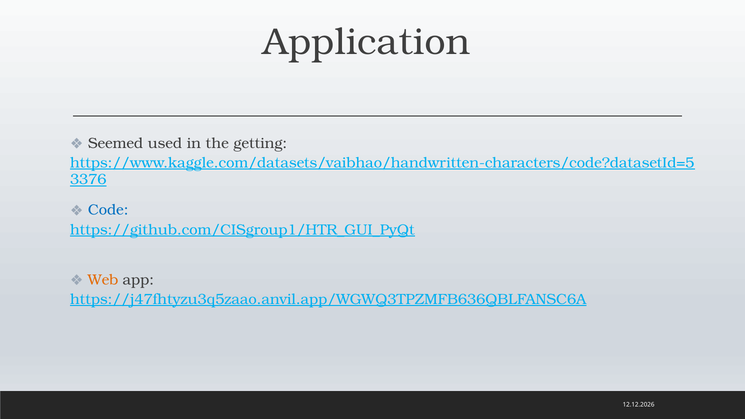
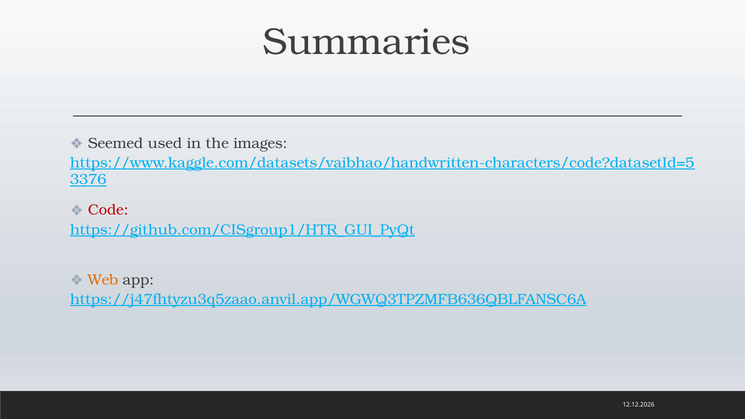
Application: Application -> Summaries
getting: getting -> images
Code colour: blue -> red
